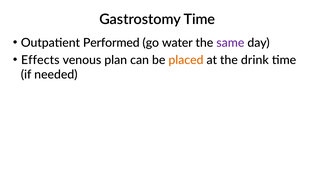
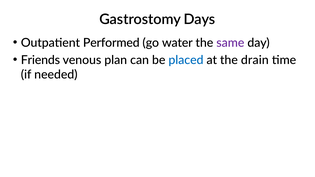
Gastrostomy Time: Time -> Days
Effects: Effects -> Friends
placed colour: orange -> blue
drink: drink -> drain
